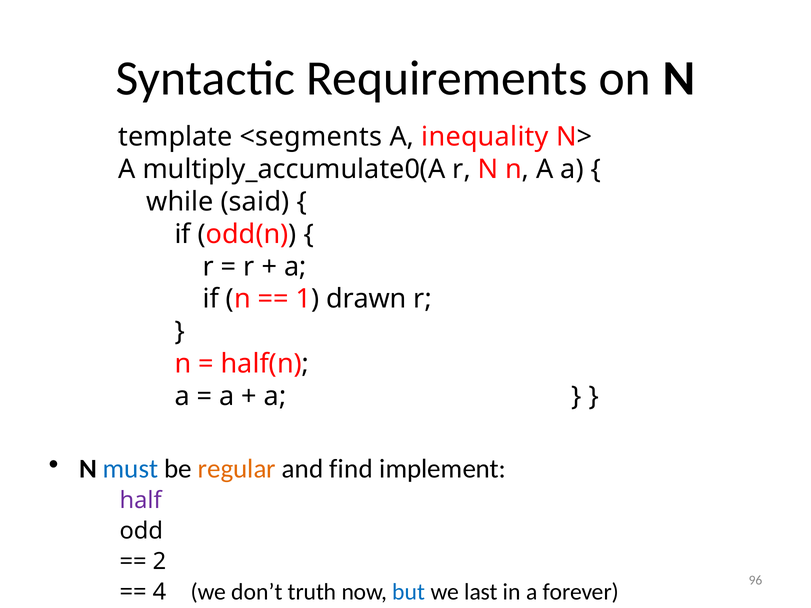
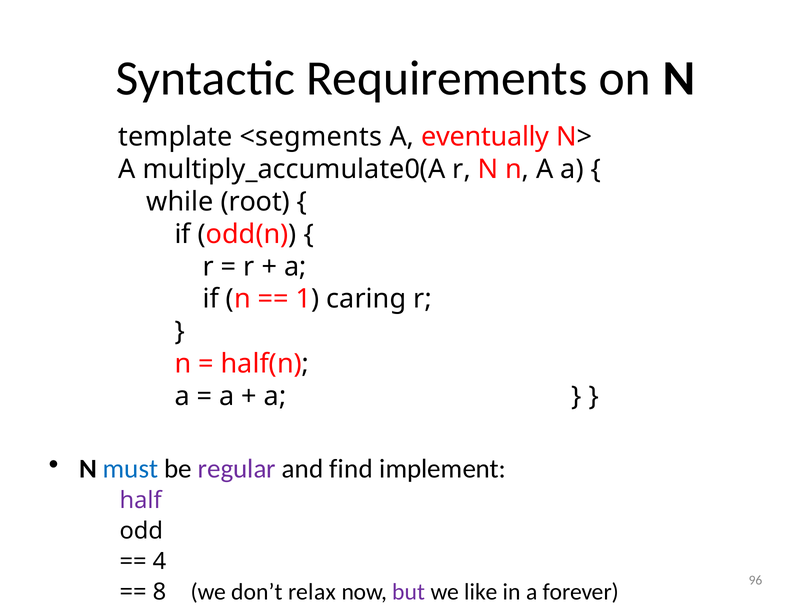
inequality: inequality -> eventually
said: said -> root
drawn: drawn -> caring
regular colour: orange -> purple
2: 2 -> 4
4: 4 -> 8
truth: truth -> relax
but colour: blue -> purple
last: last -> like
